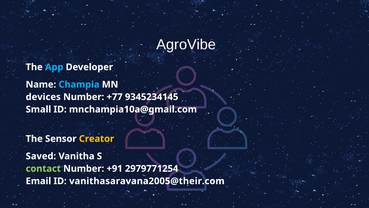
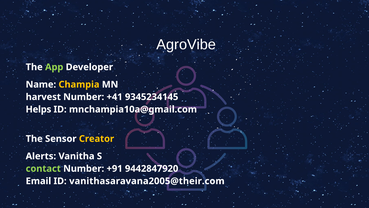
App colour: light blue -> light green
Champia colour: light blue -> yellow
devices: devices -> harvest
+77: +77 -> +41
Small: Small -> Helps
Saved: Saved -> Alerts
2979771254: 2979771254 -> 9442847920
